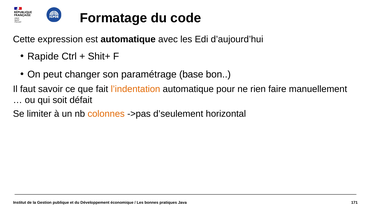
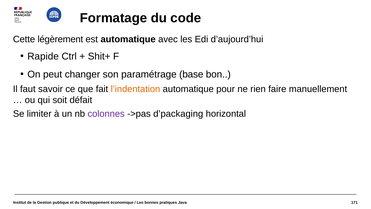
expression: expression -> légèrement
colonnes colour: orange -> purple
d’seulement: d’seulement -> d’packaging
